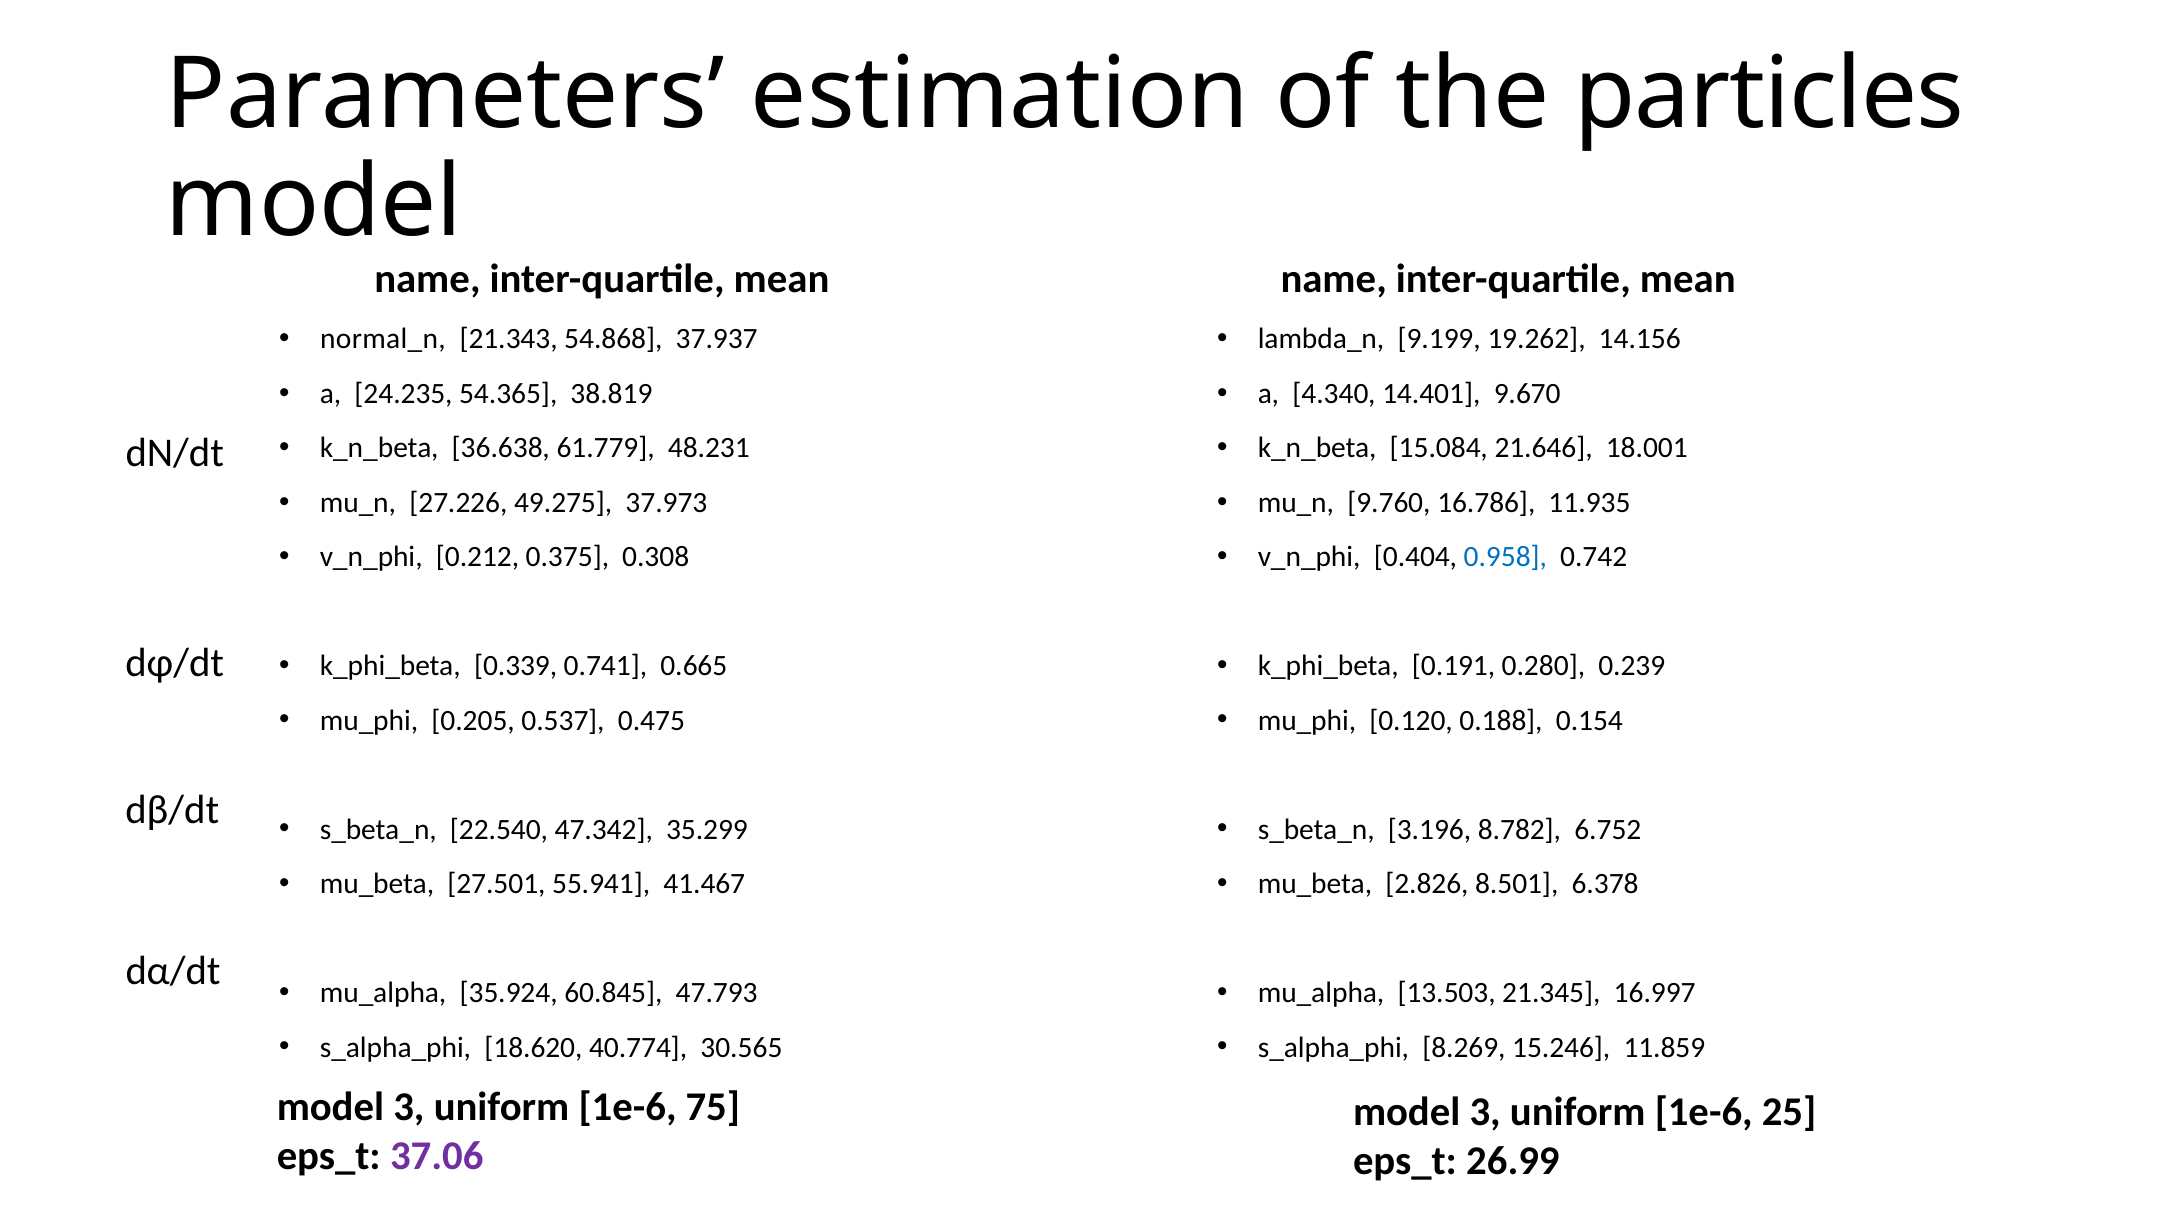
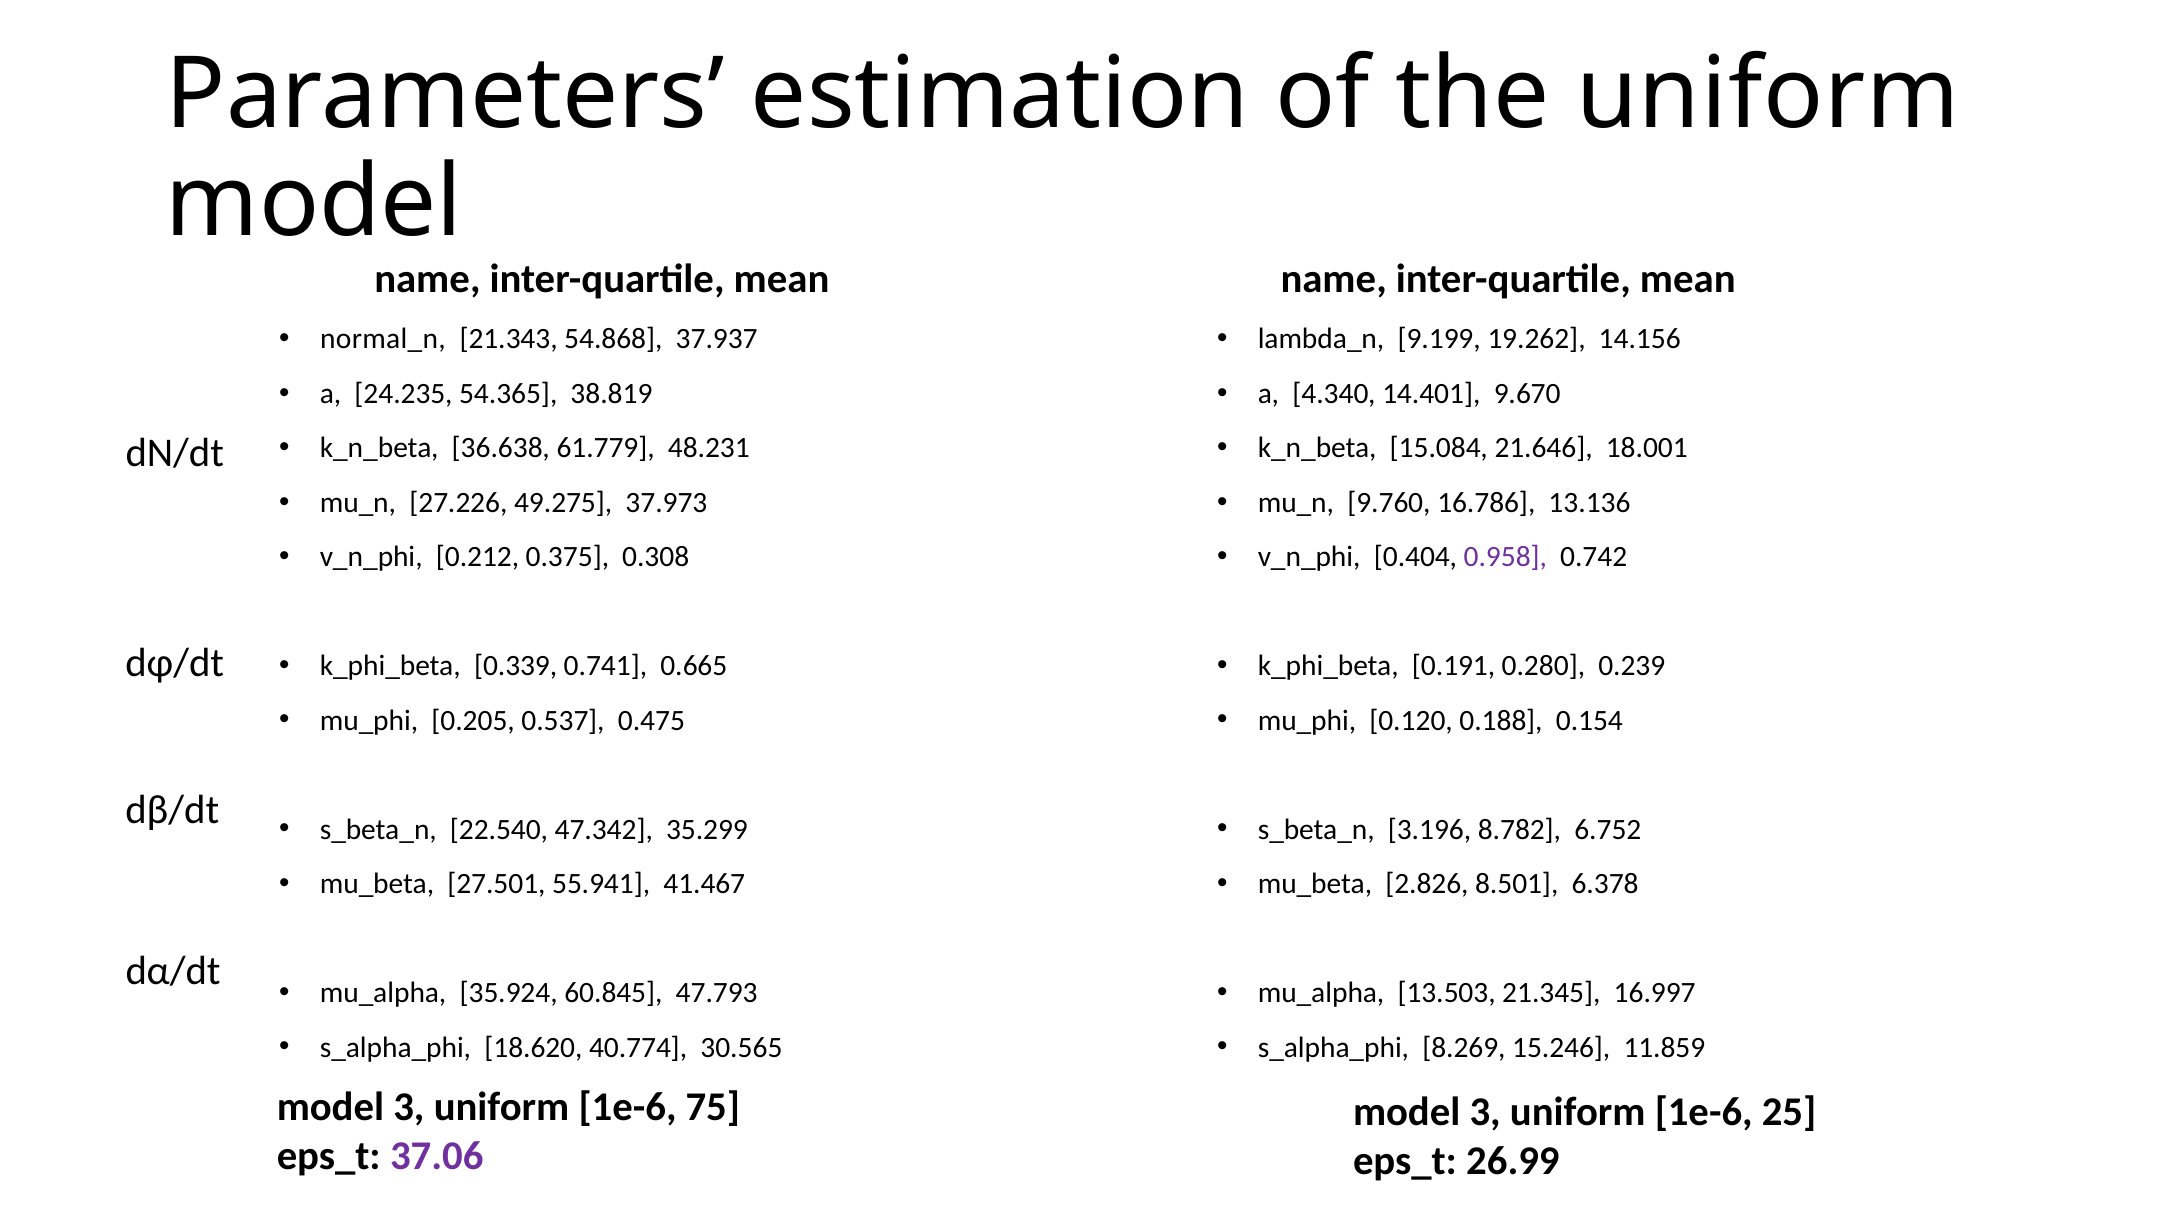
the particles: particles -> uniform
11.935: 11.935 -> 13.136
0.958 colour: blue -> purple
